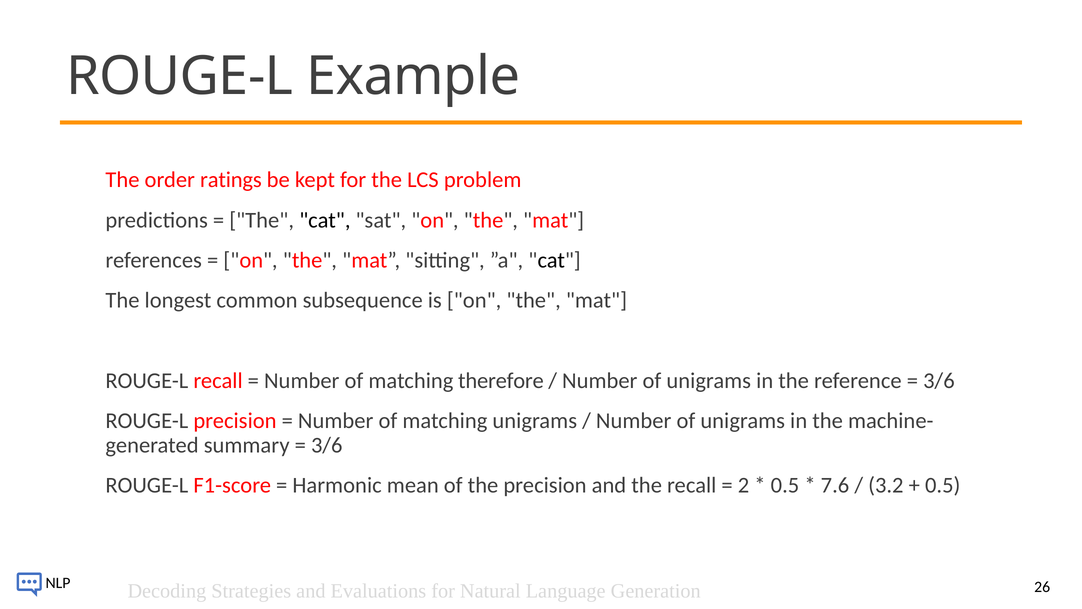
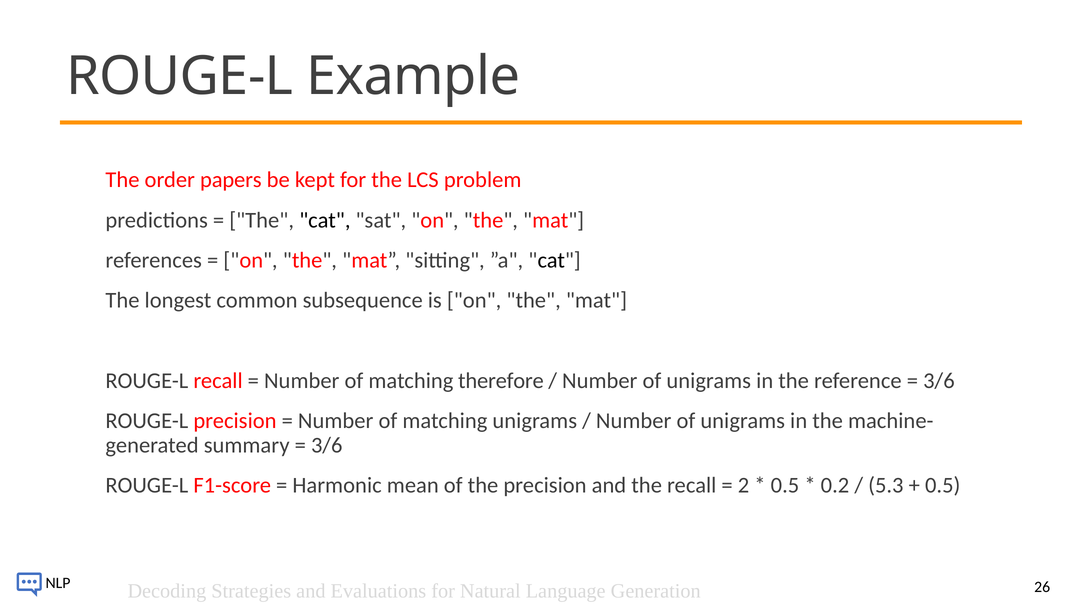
ratings: ratings -> papers
7.6: 7.6 -> 0.2
3.2: 3.2 -> 5.3
